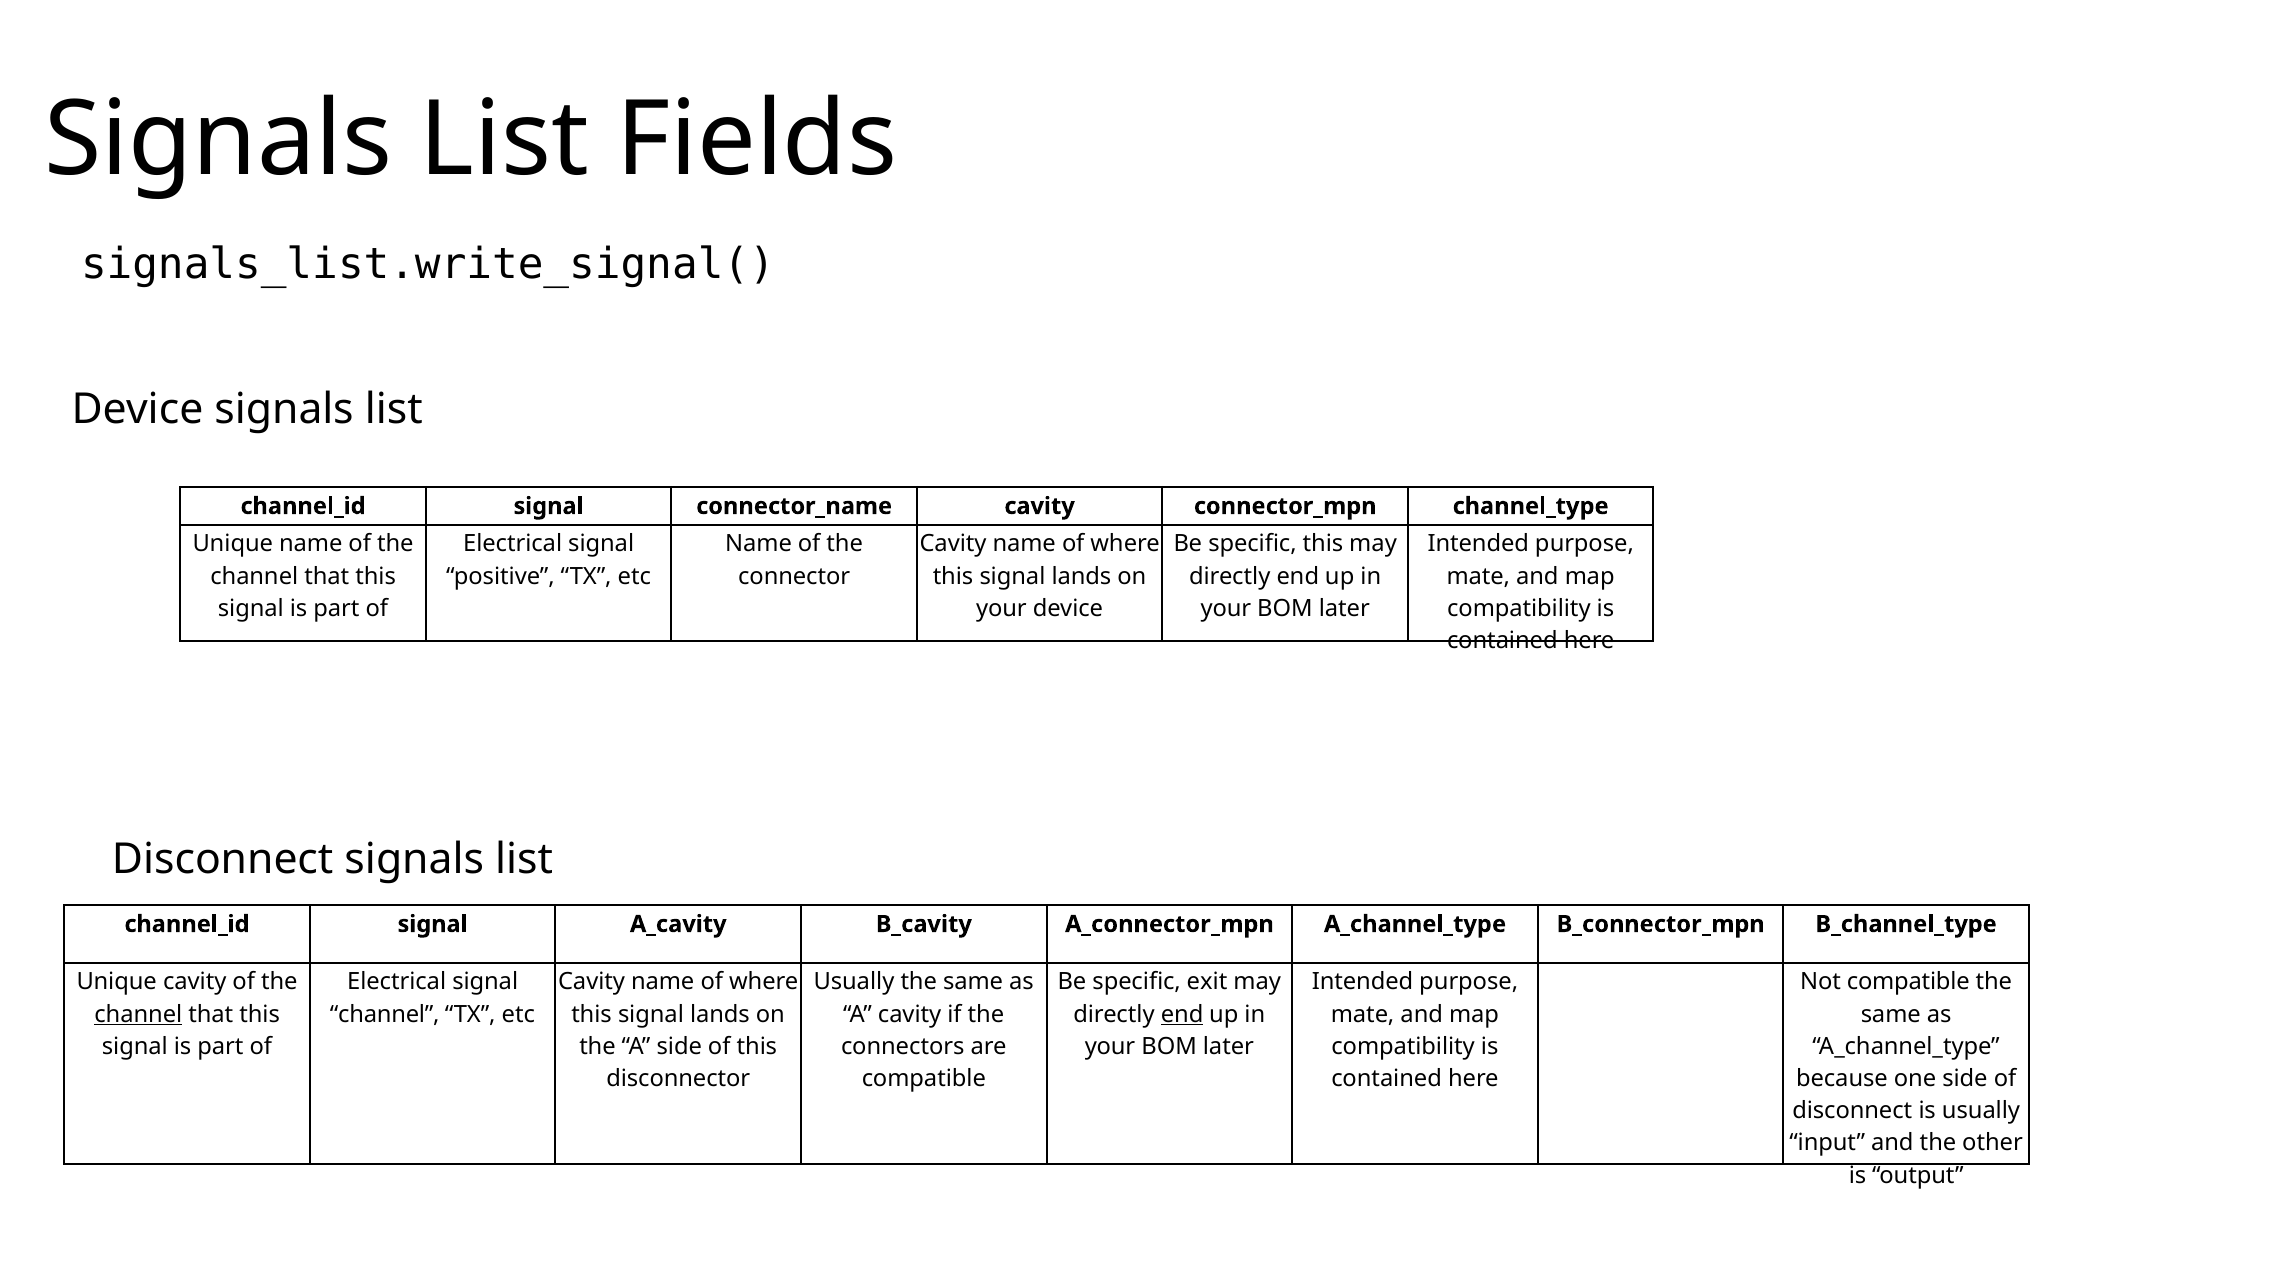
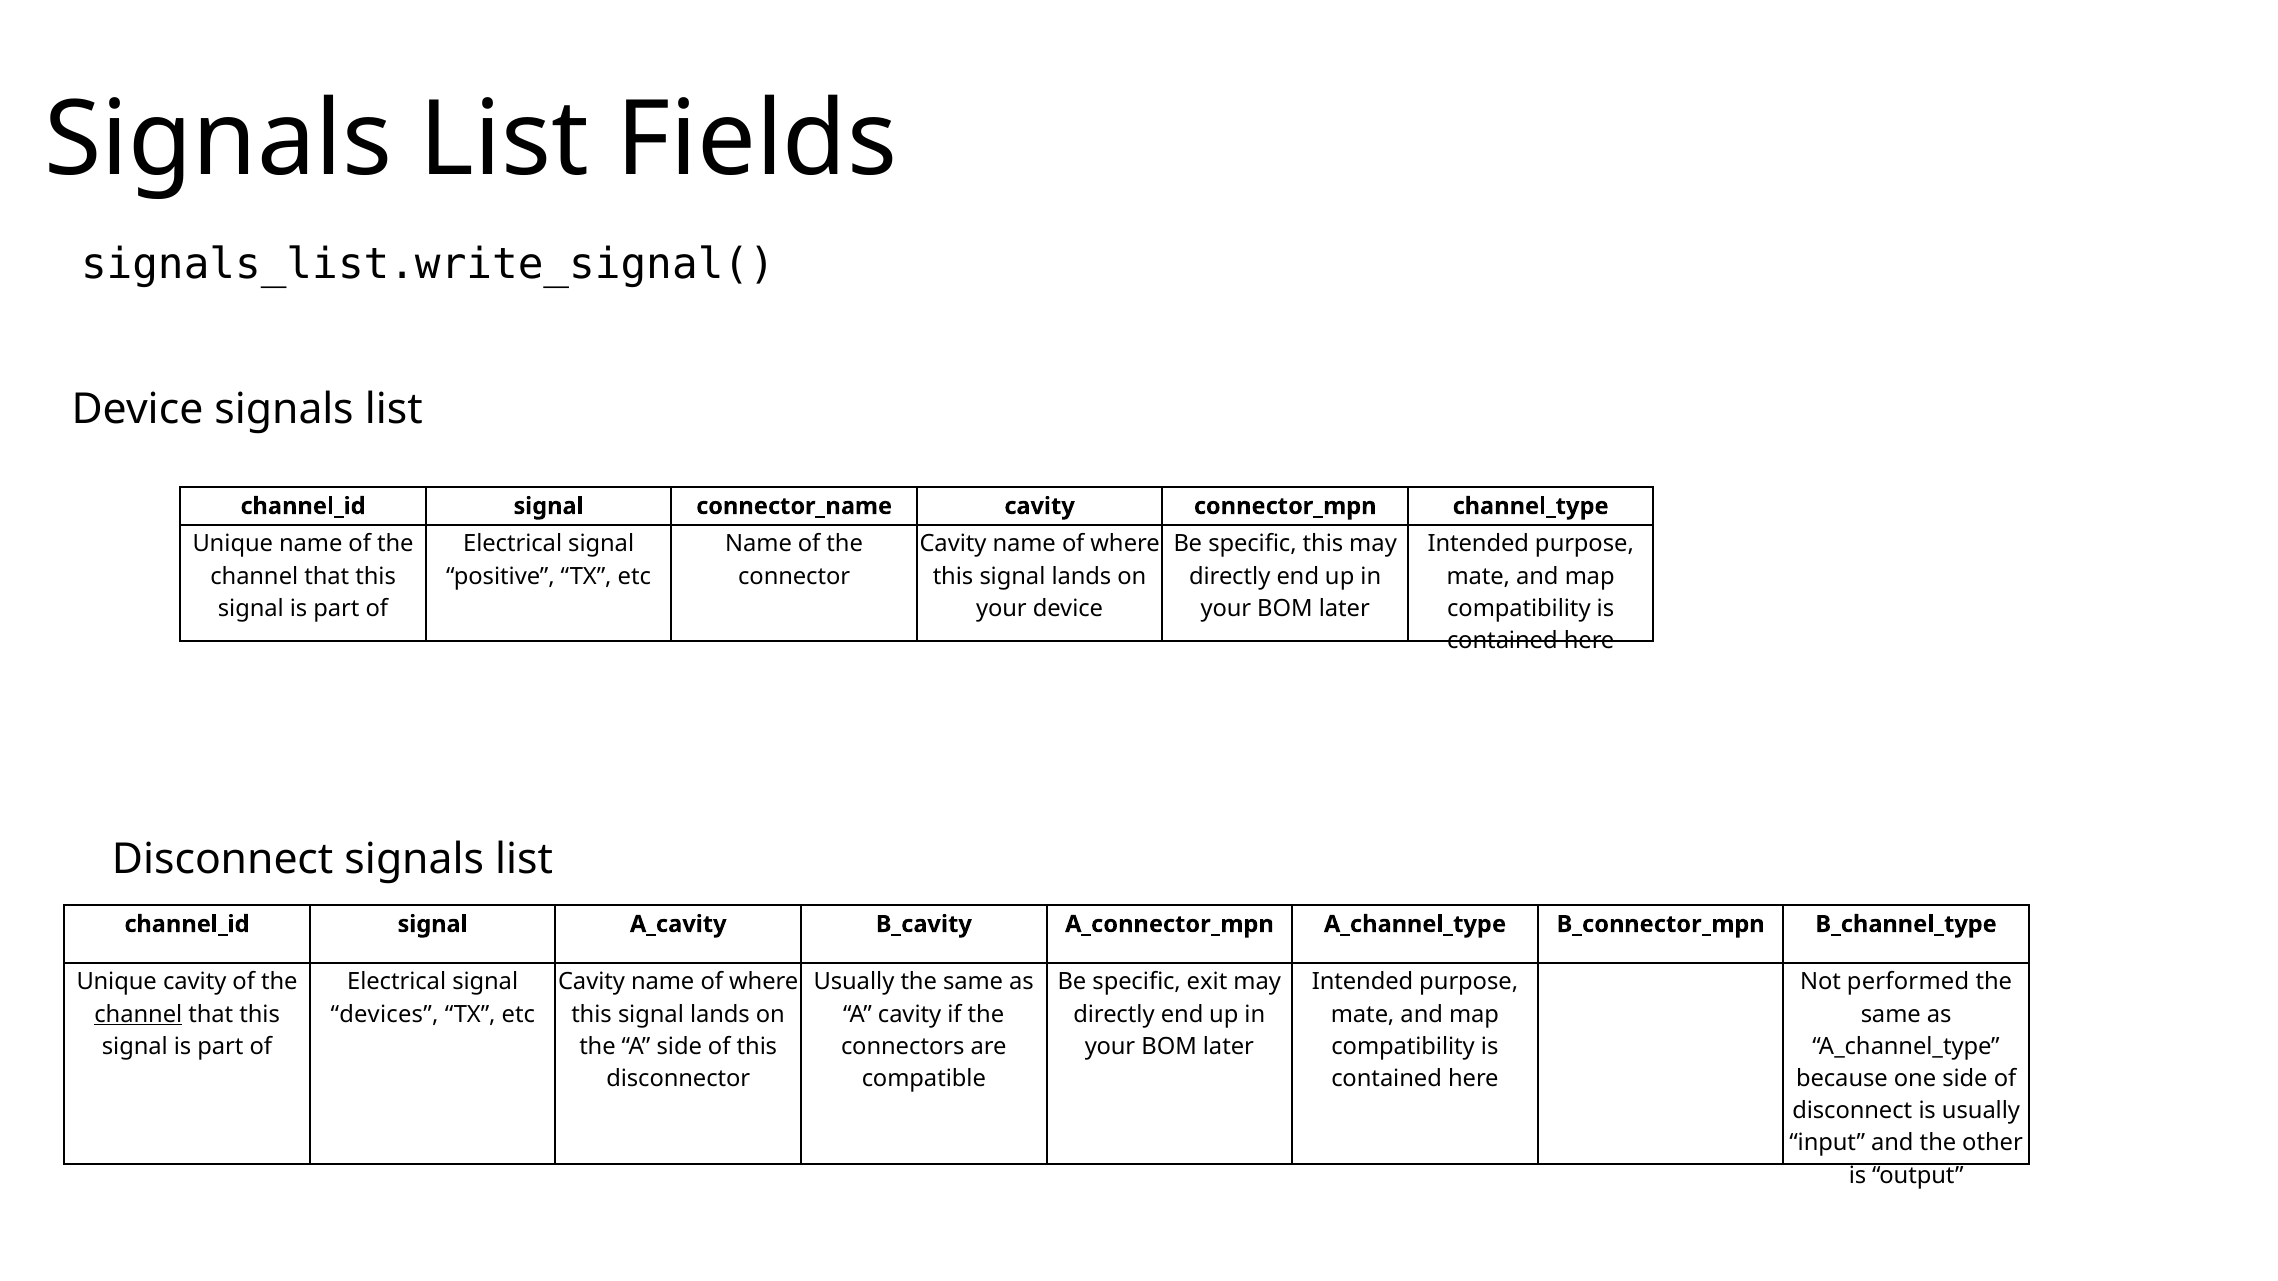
Not compatible: compatible -> performed
channel at (385, 1014): channel -> devices
end at (1182, 1014) underline: present -> none
